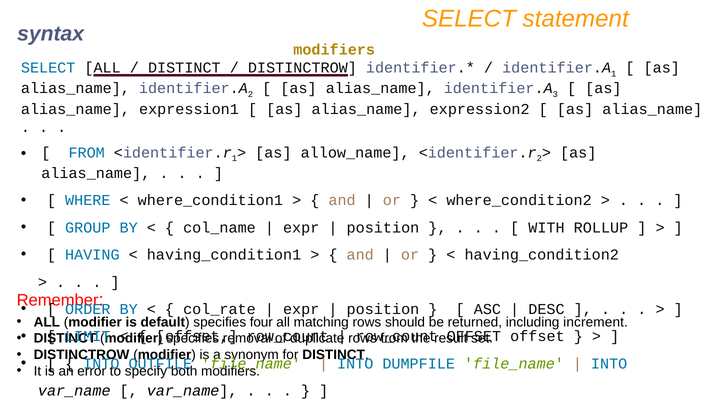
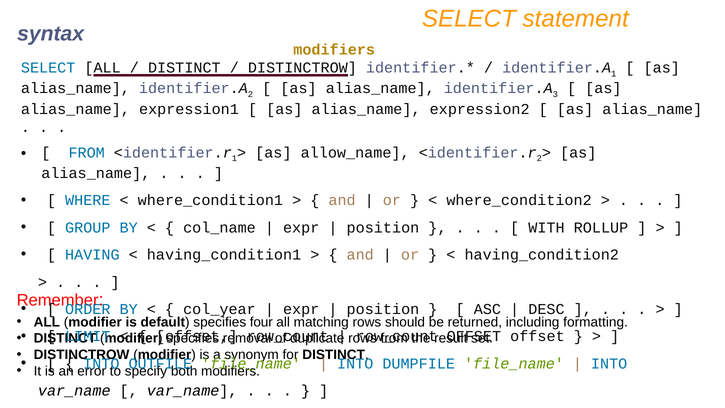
col_rate: col_rate -> col_year
increment: increment -> formatting
